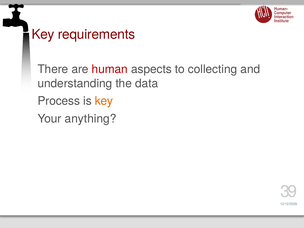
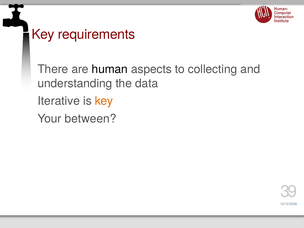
human colour: red -> black
Process: Process -> Iterative
anything: anything -> between
